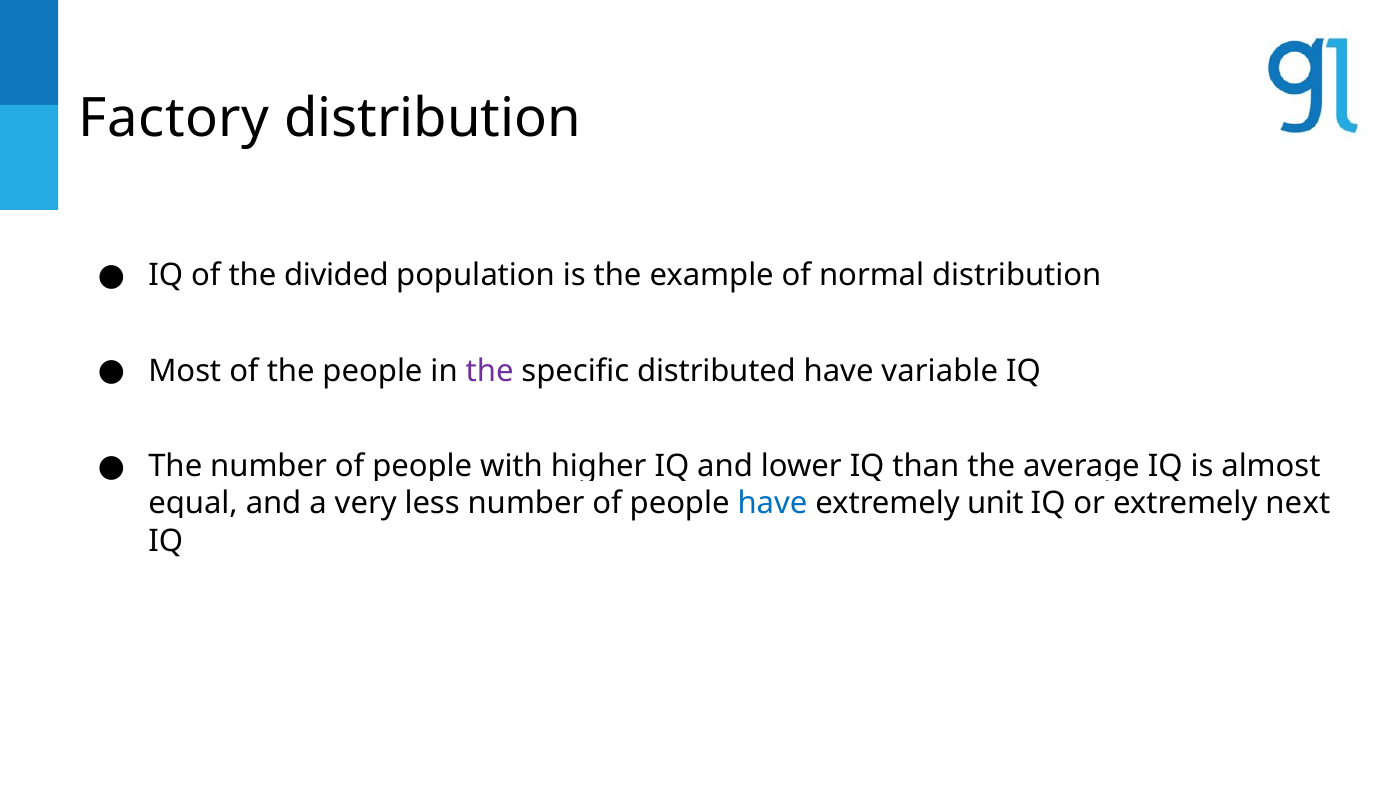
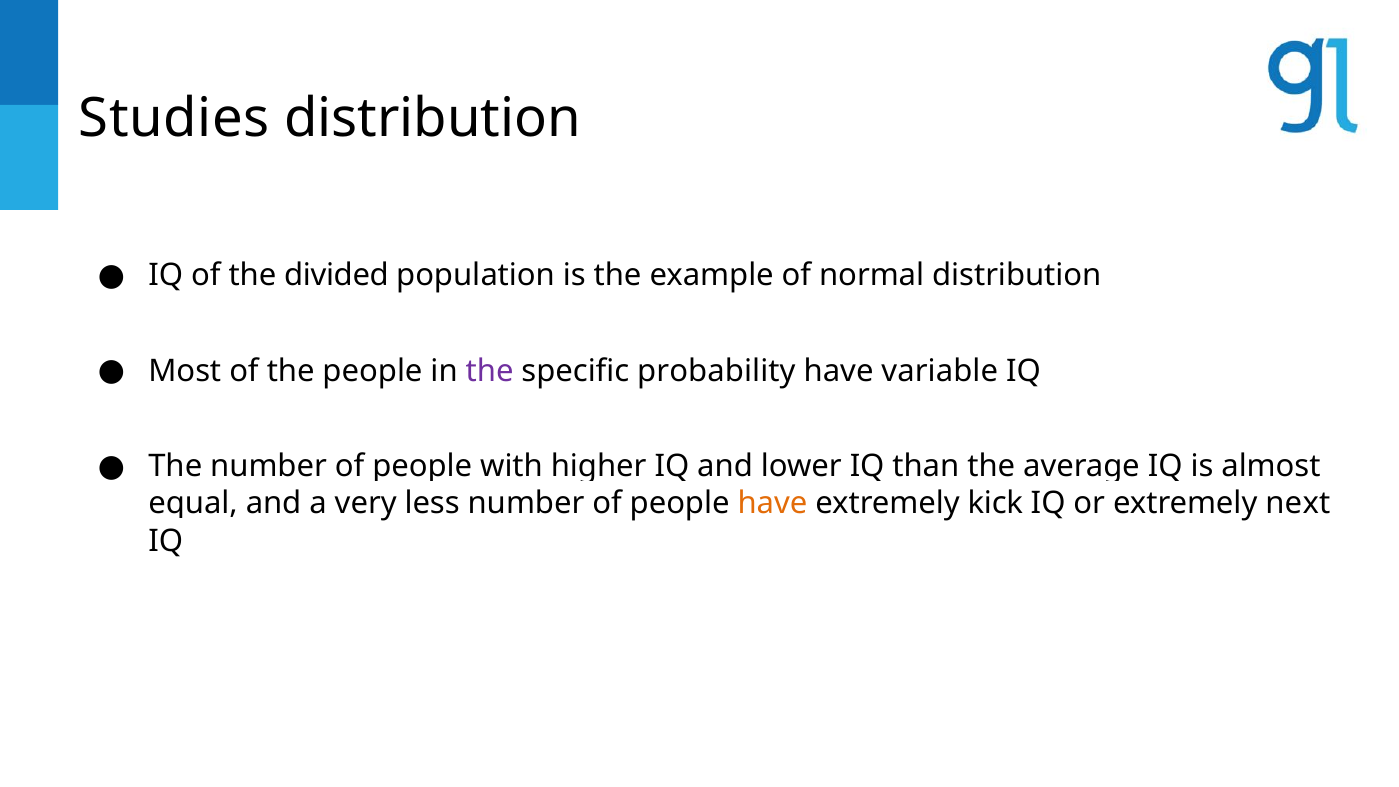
Factory: Factory -> Studies
distributed: distributed -> probability
have at (772, 504) colour: blue -> orange
unit: unit -> kick
